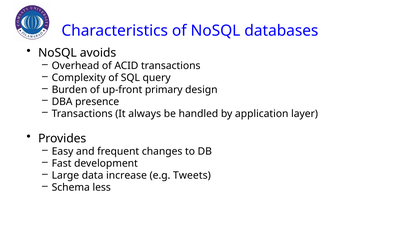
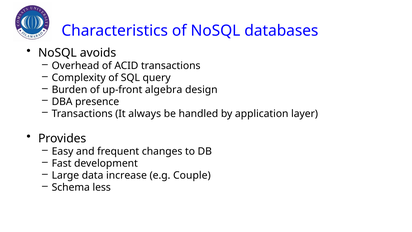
primary: primary -> algebra
Tweets: Tweets -> Couple
